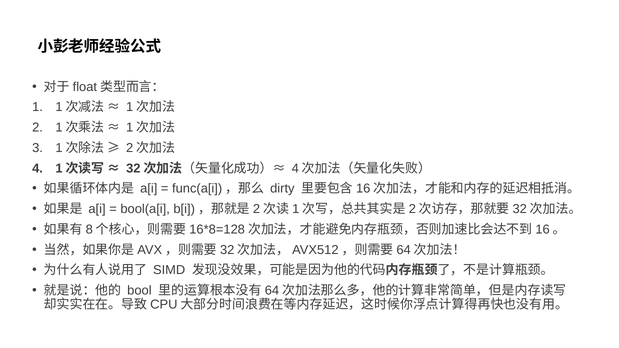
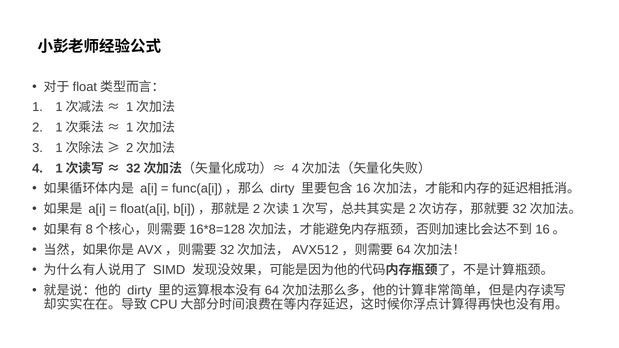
bool(a[i: bool(a[i -> float(a[i
bool at (139, 291): bool -> dirty
